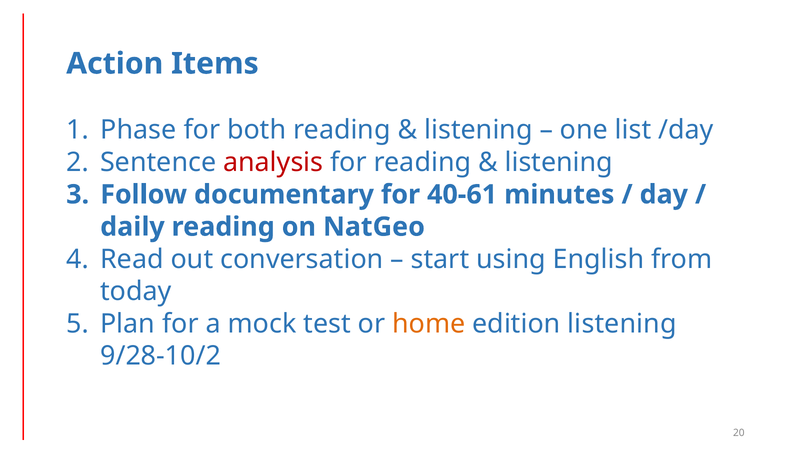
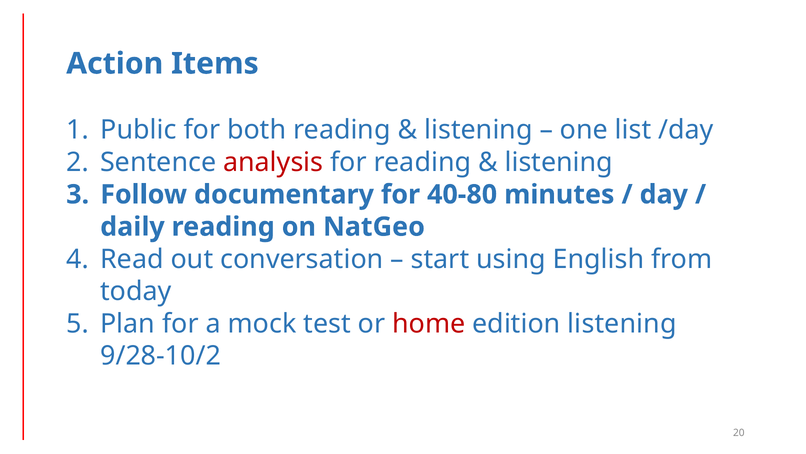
Phase: Phase -> Public
40-61: 40-61 -> 40-80
home colour: orange -> red
